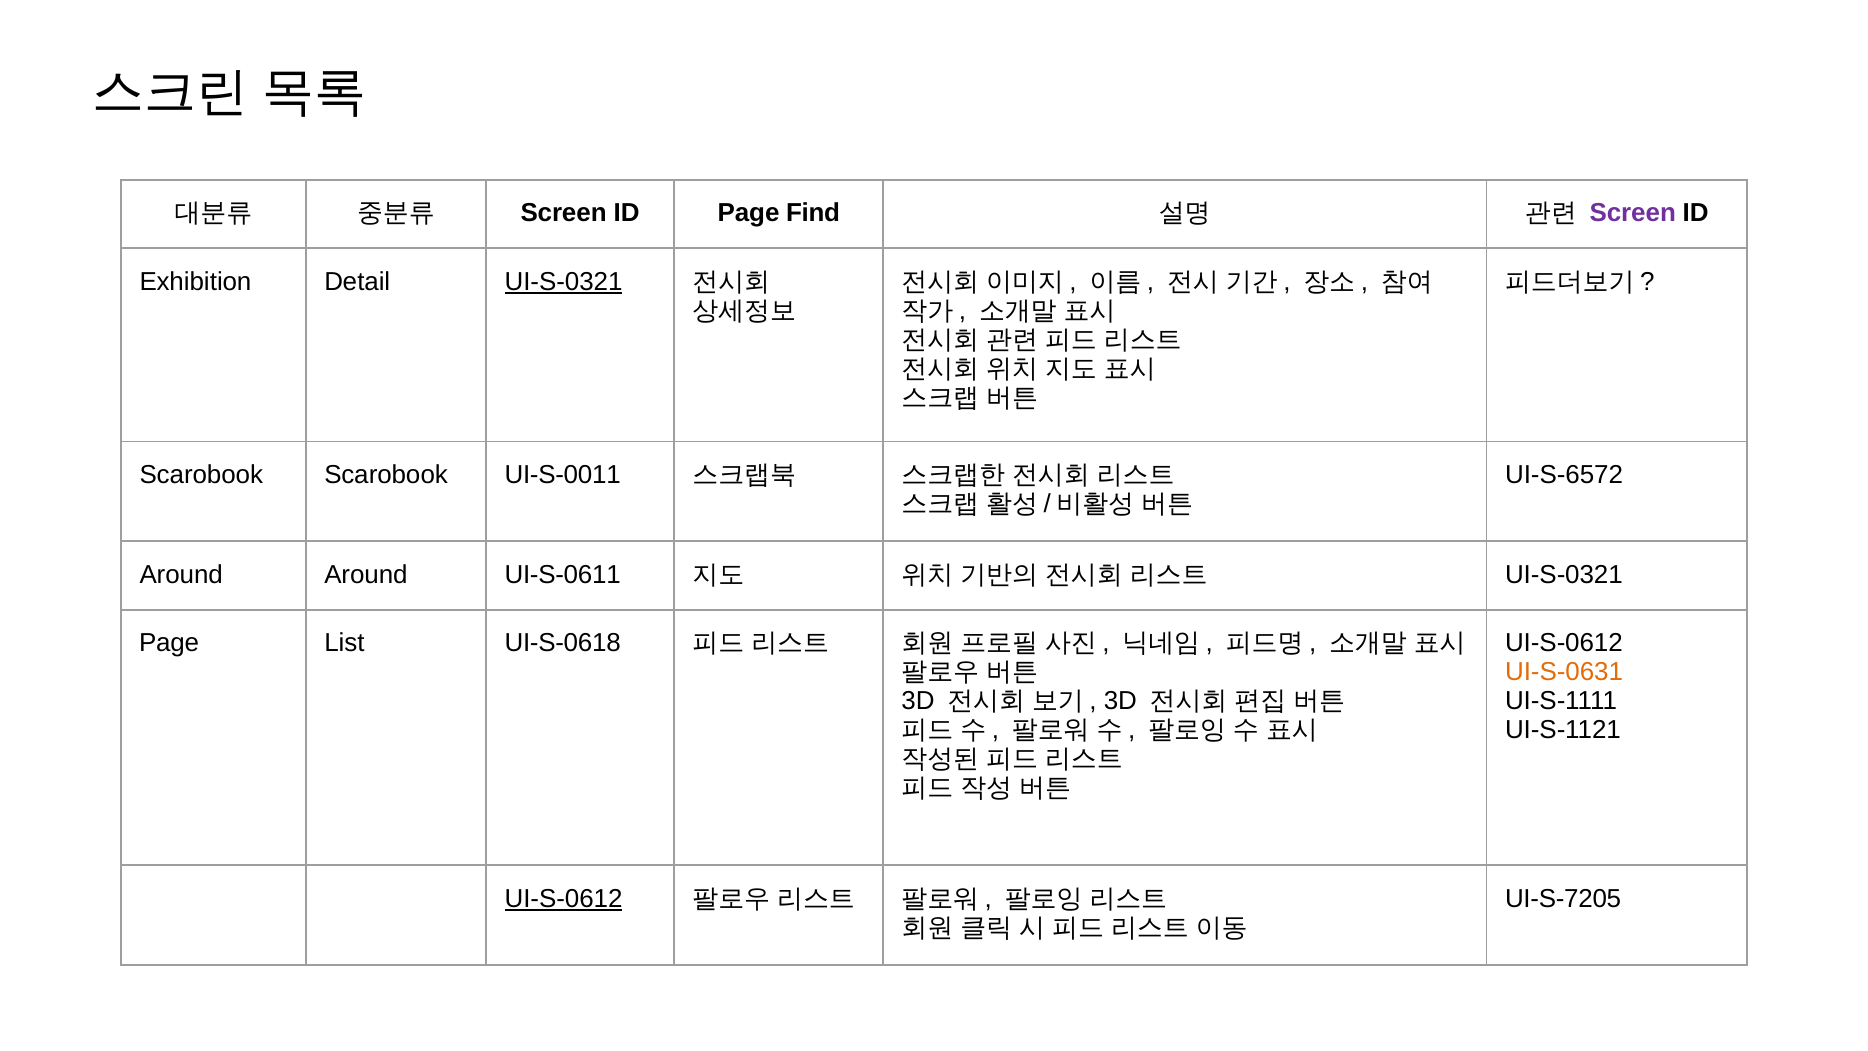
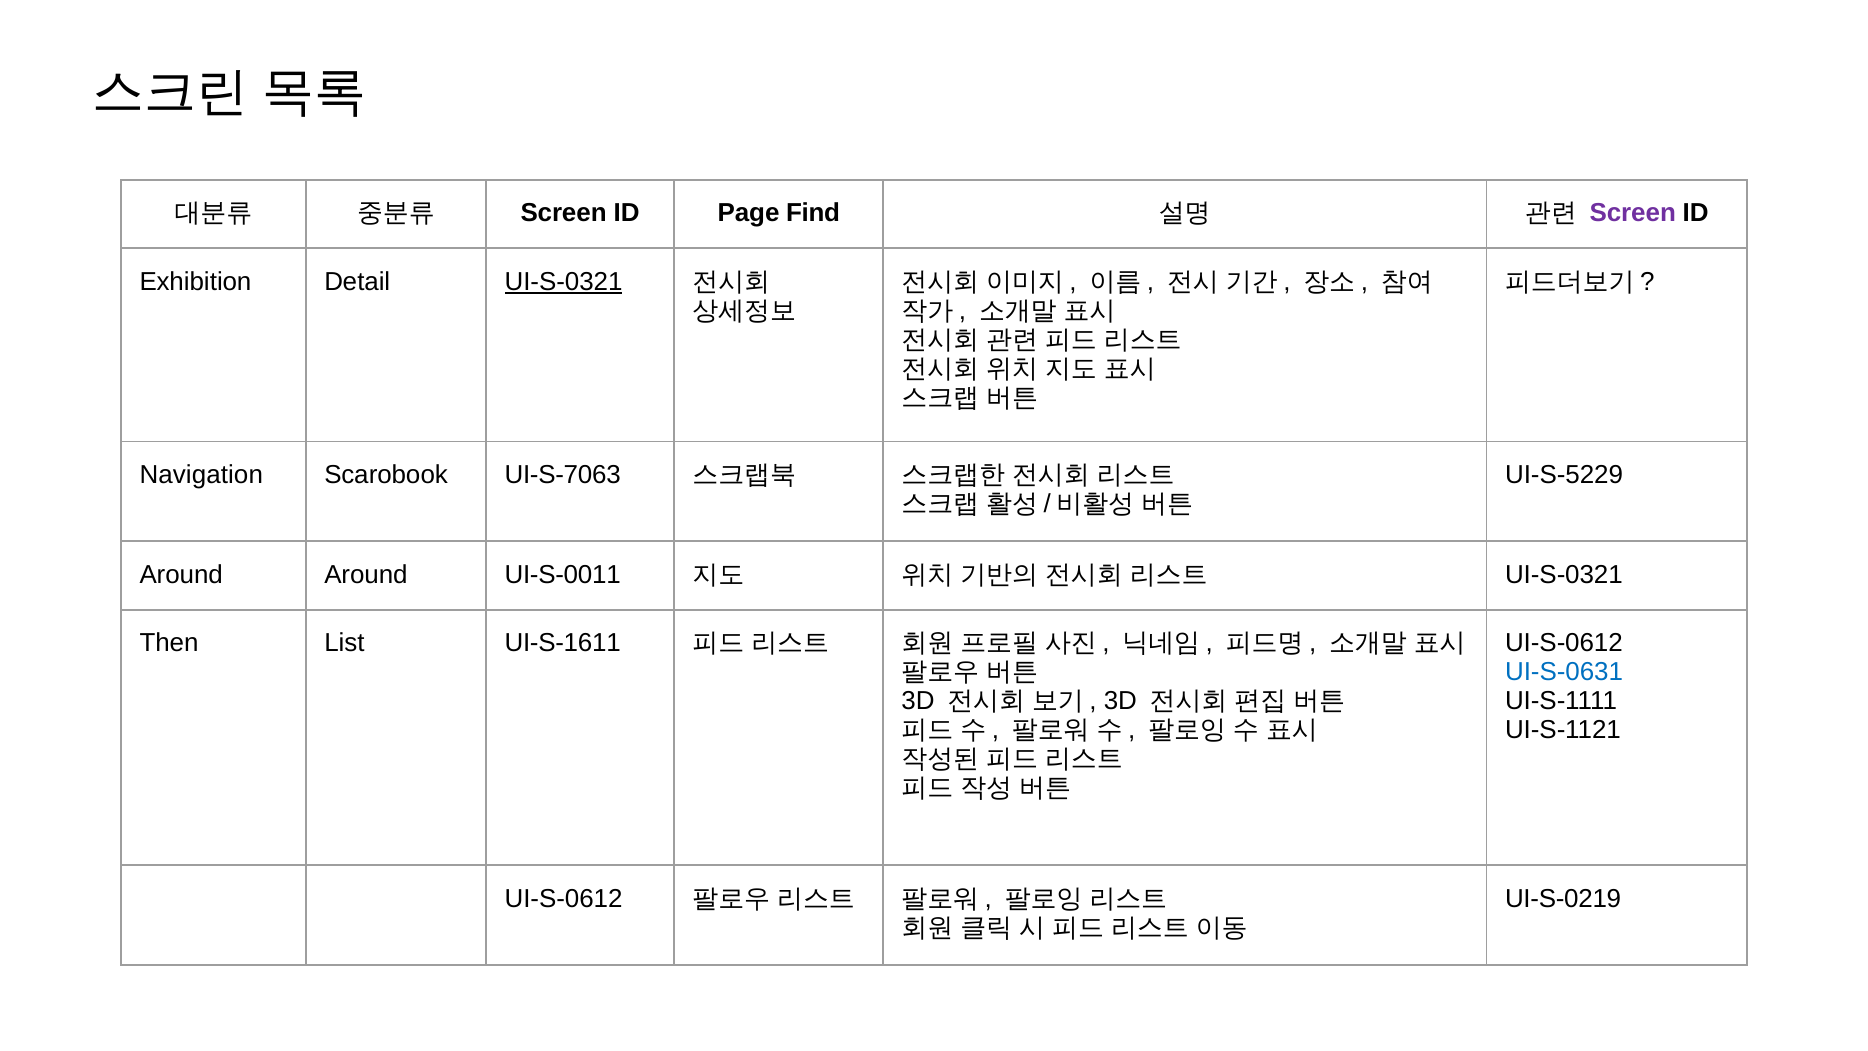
Scarobook at (201, 475): Scarobook -> Navigation
UI-S-0011: UI-S-0011 -> UI-S-7063
UI-S-6572: UI-S-6572 -> UI-S-5229
UI-S-0611: UI-S-0611 -> UI-S-0011
Page at (169, 643): Page -> Then
UI-S-0618: UI-S-0618 -> UI-S-1611
UI-S-0631 colour: orange -> blue
UI-S-0612 at (564, 899) underline: present -> none
UI-S-7205: UI-S-7205 -> UI-S-0219
